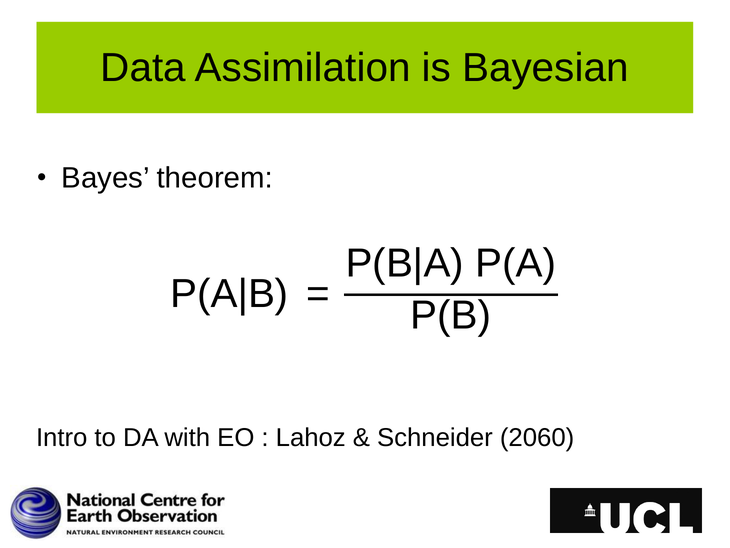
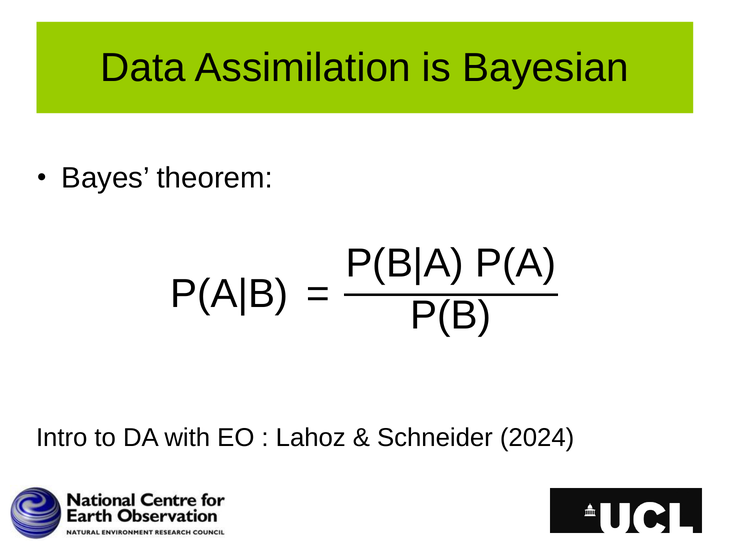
2060: 2060 -> 2024
